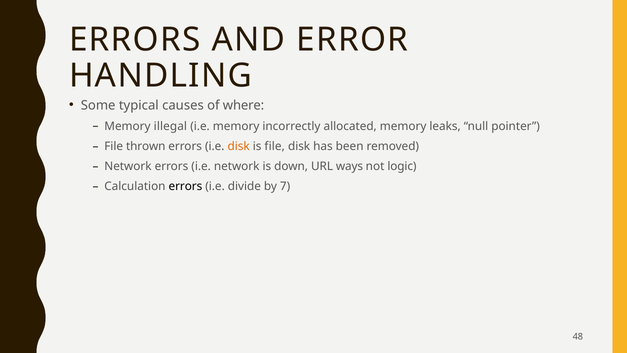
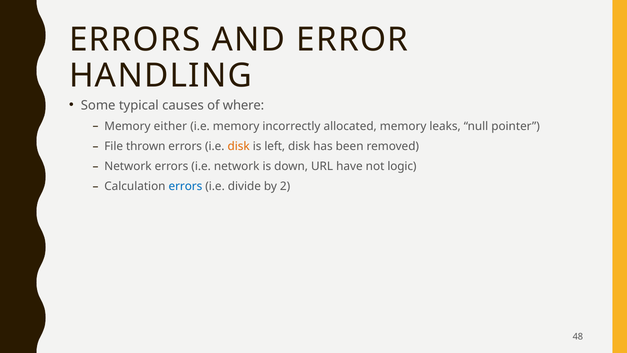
illegal: illegal -> either
is file: file -> left
ways: ways -> have
errors at (185, 186) colour: black -> blue
7: 7 -> 2
